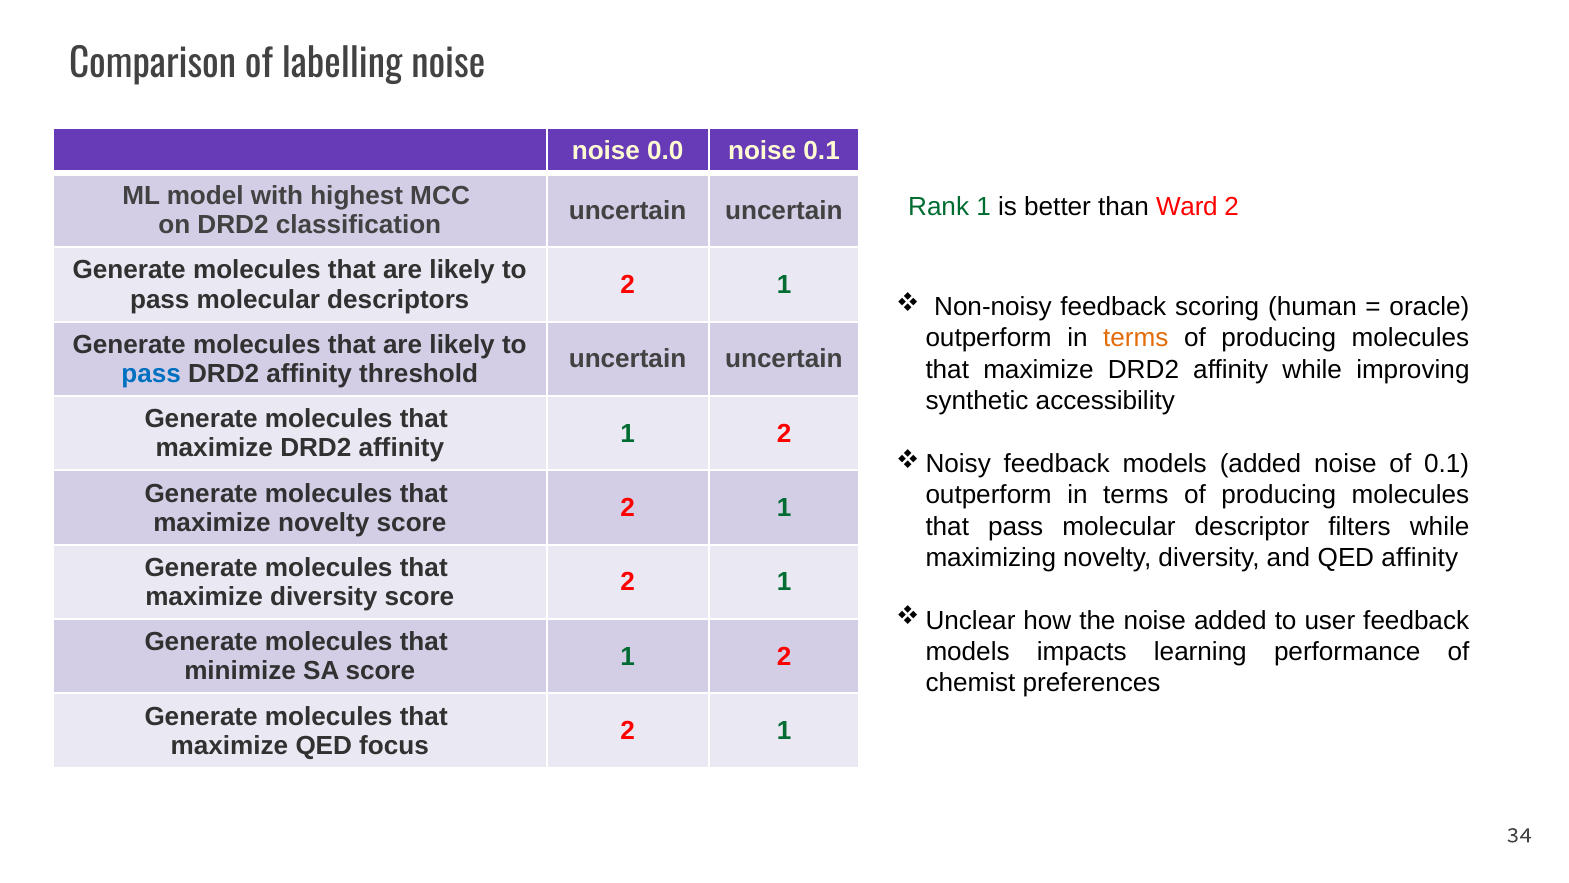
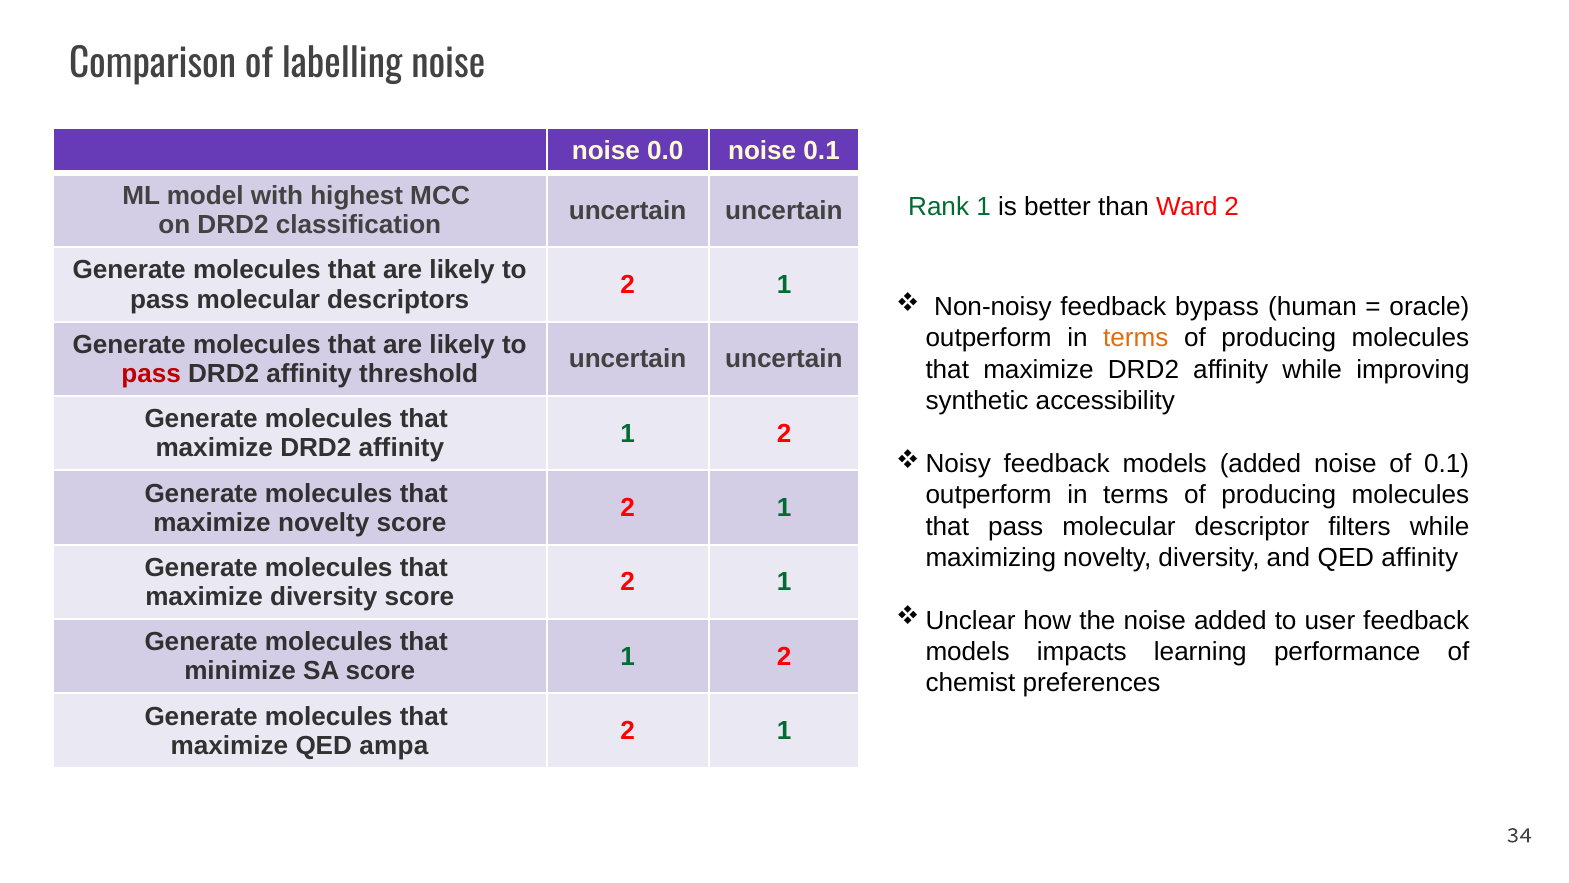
scoring: scoring -> bypass
pass at (151, 374) colour: blue -> red
focus: focus -> ampa
